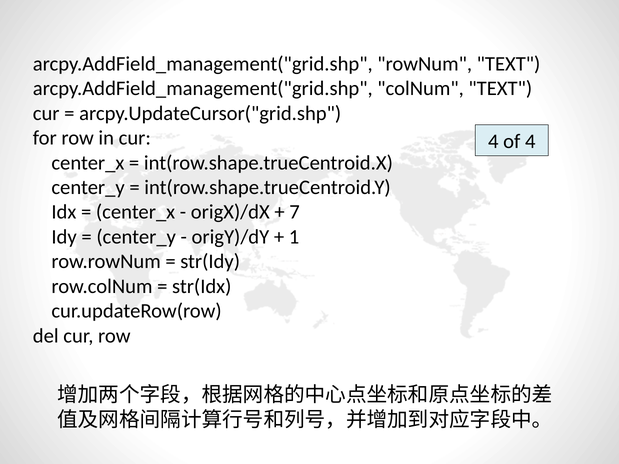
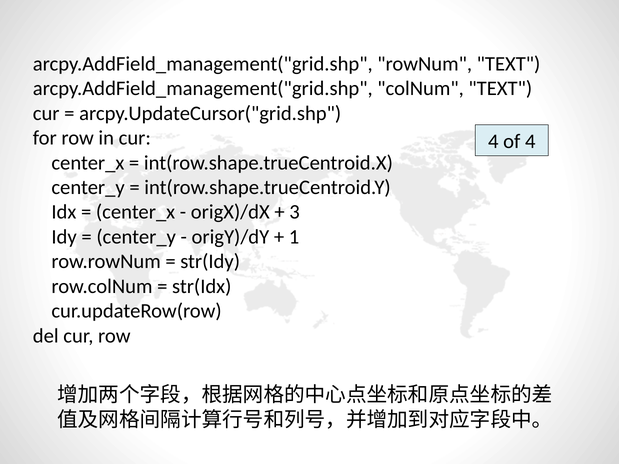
7: 7 -> 3
